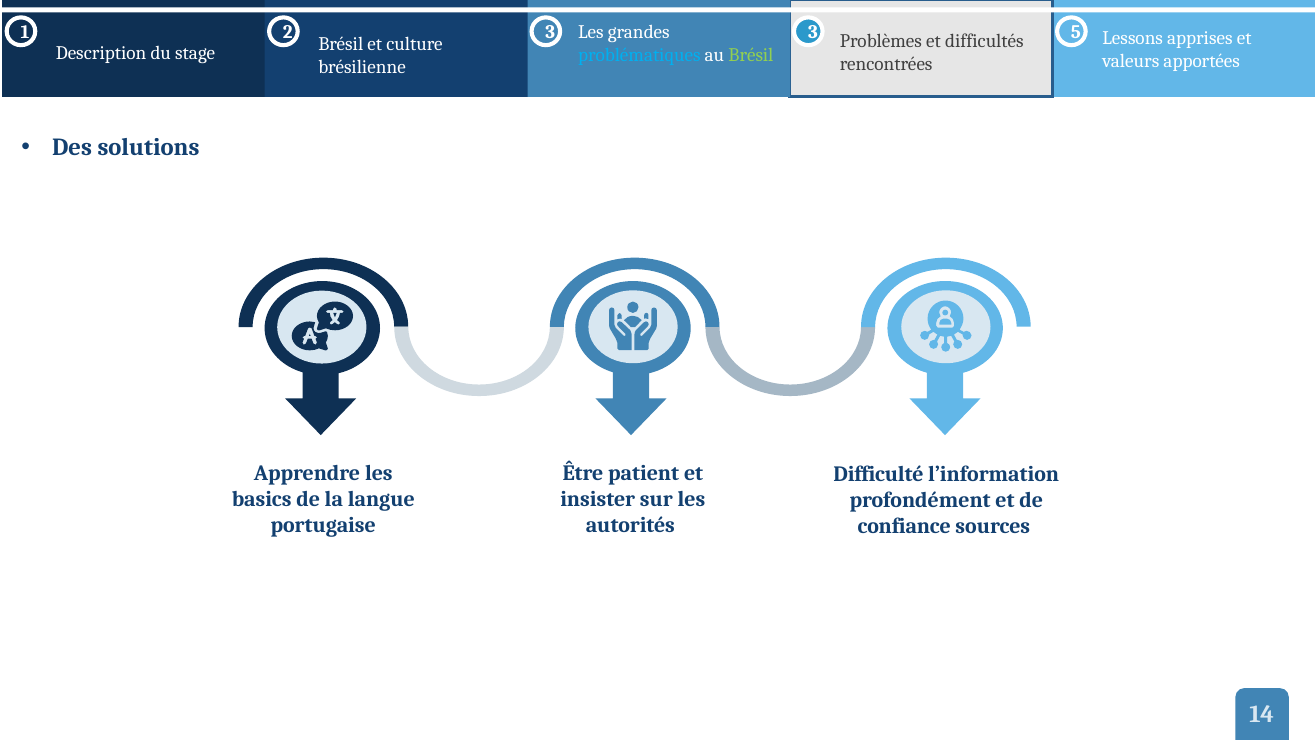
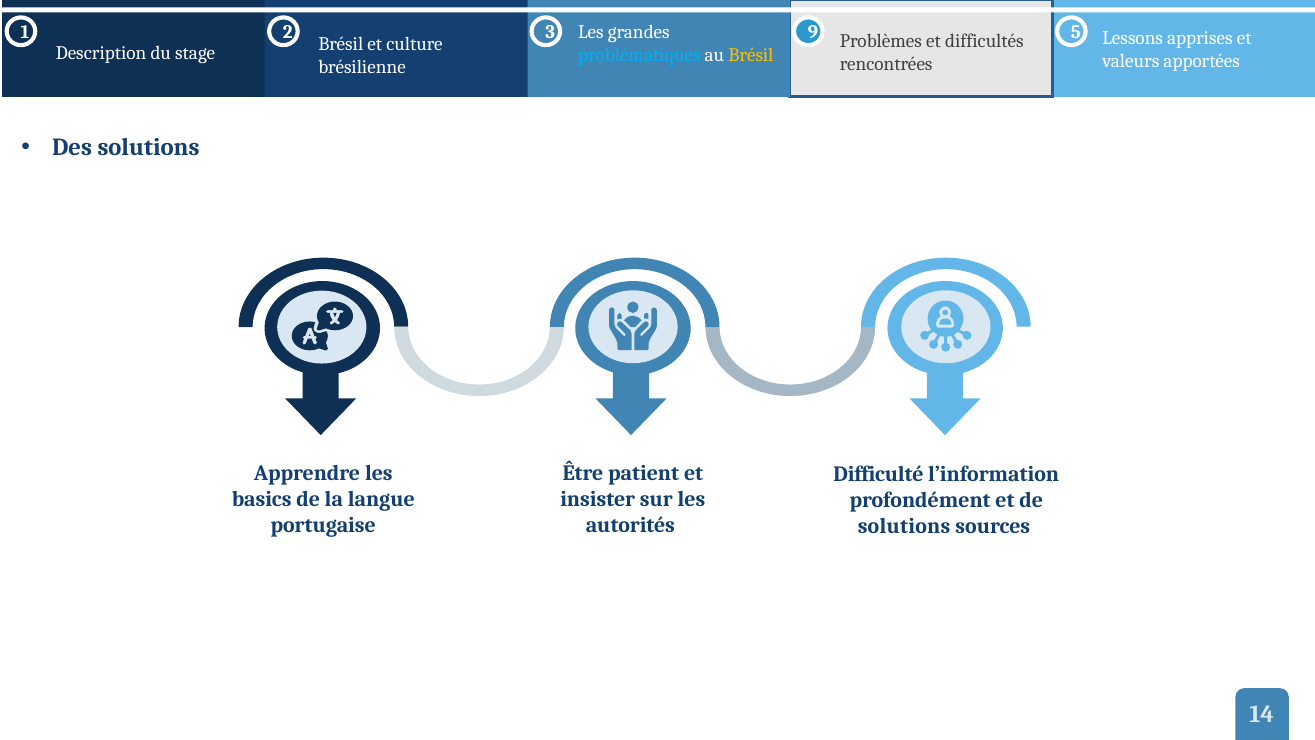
1 3: 3 -> 9
Brésil at (751, 55) colour: light green -> yellow
confiance at (904, 526): confiance -> solutions
